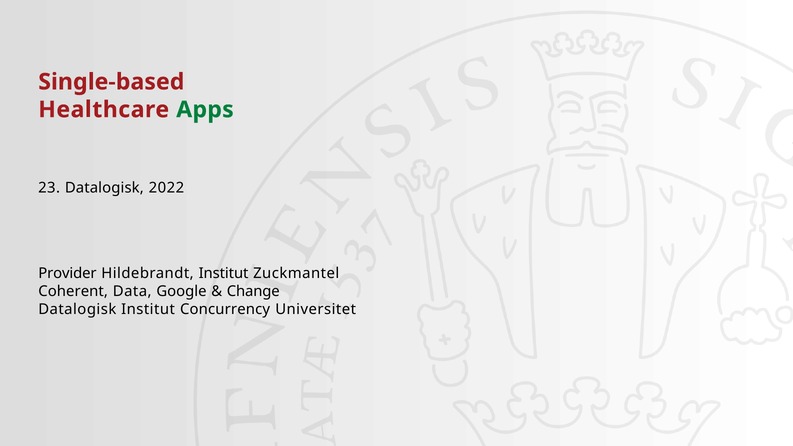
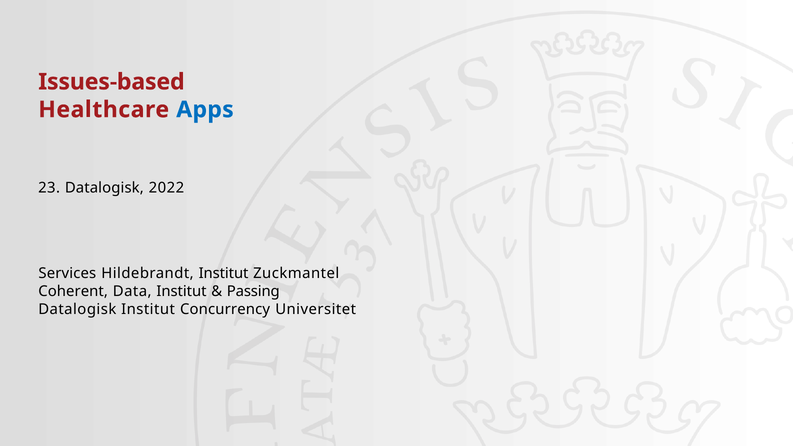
Single-based: Single-based -> Issues-based
Apps colour: green -> blue
Provider: Provider -> Services
Data Google: Google -> Institut
Change: Change -> Passing
